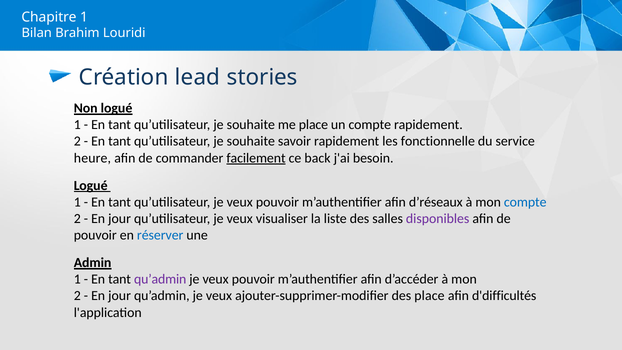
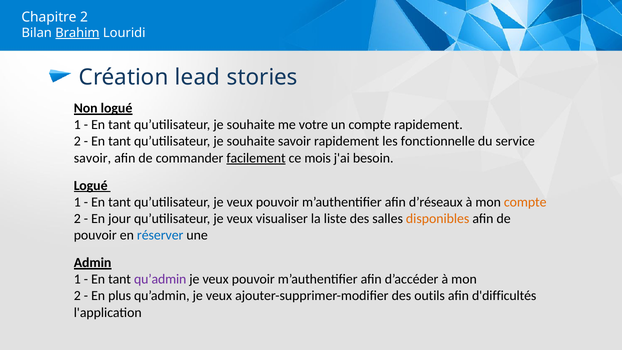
Chapitre 1: 1 -> 2
Brahim underline: none -> present
me place: place -> votre
heure at (92, 158): heure -> savoir
back: back -> mois
compte at (525, 202) colour: blue -> orange
disponibles colour: purple -> orange
jour at (120, 296): jour -> plus
des place: place -> outils
